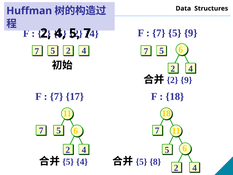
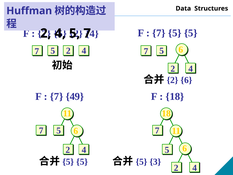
5 9: 9 -> 5
9 at (186, 80): 9 -> 6
17: 17 -> 49
4 at (82, 162): 4 -> 5
8: 8 -> 3
